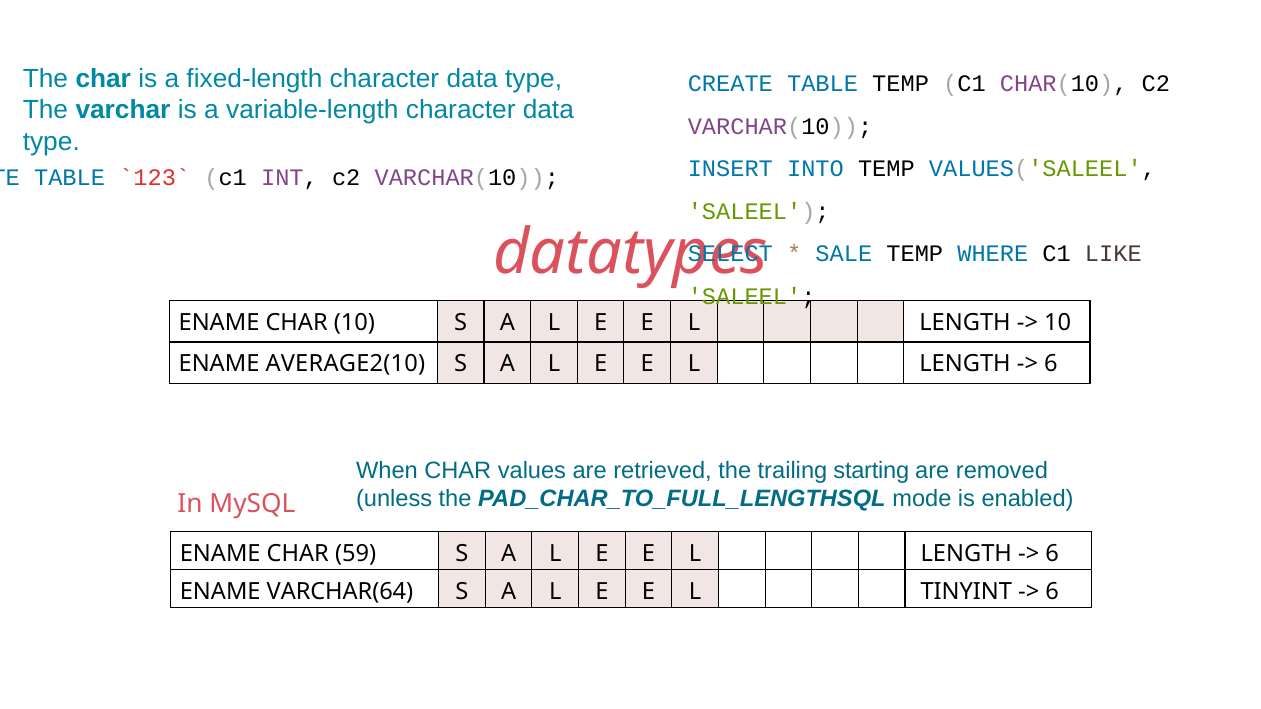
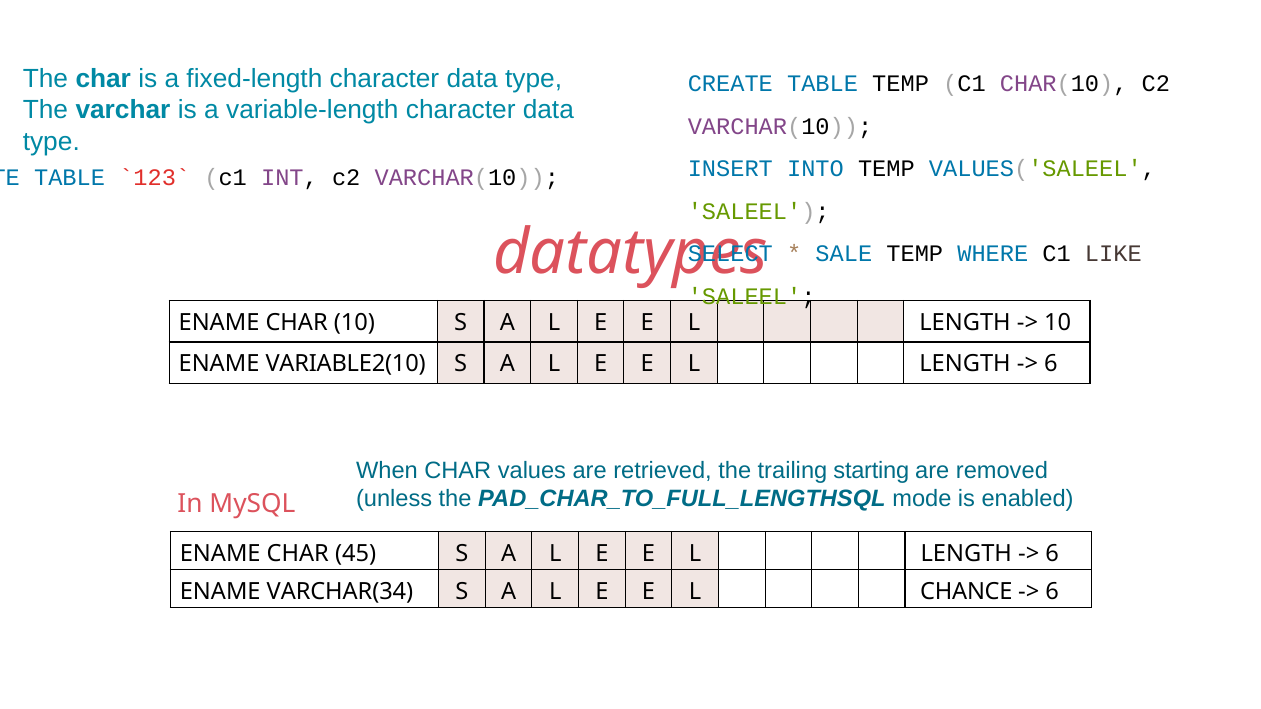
AVERAGE2(10: AVERAGE2(10 -> VARIABLE2(10
59: 59 -> 45
VARCHAR(64: VARCHAR(64 -> VARCHAR(34
TINYINT: TINYINT -> CHANCE
